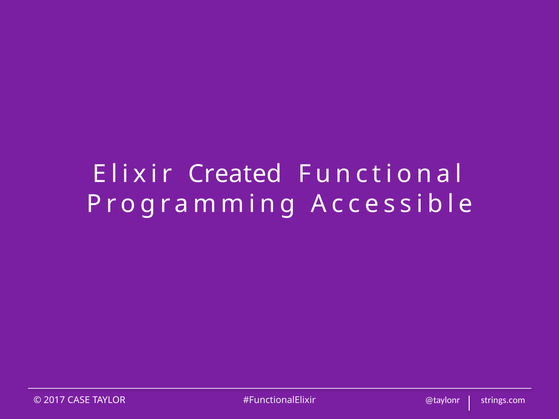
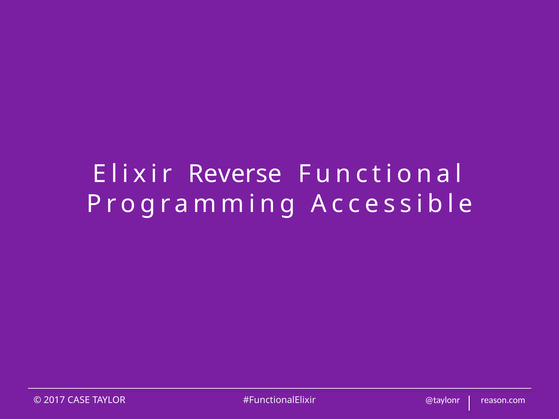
Created: Created -> Reverse
strings.com: strings.com -> reason.com
